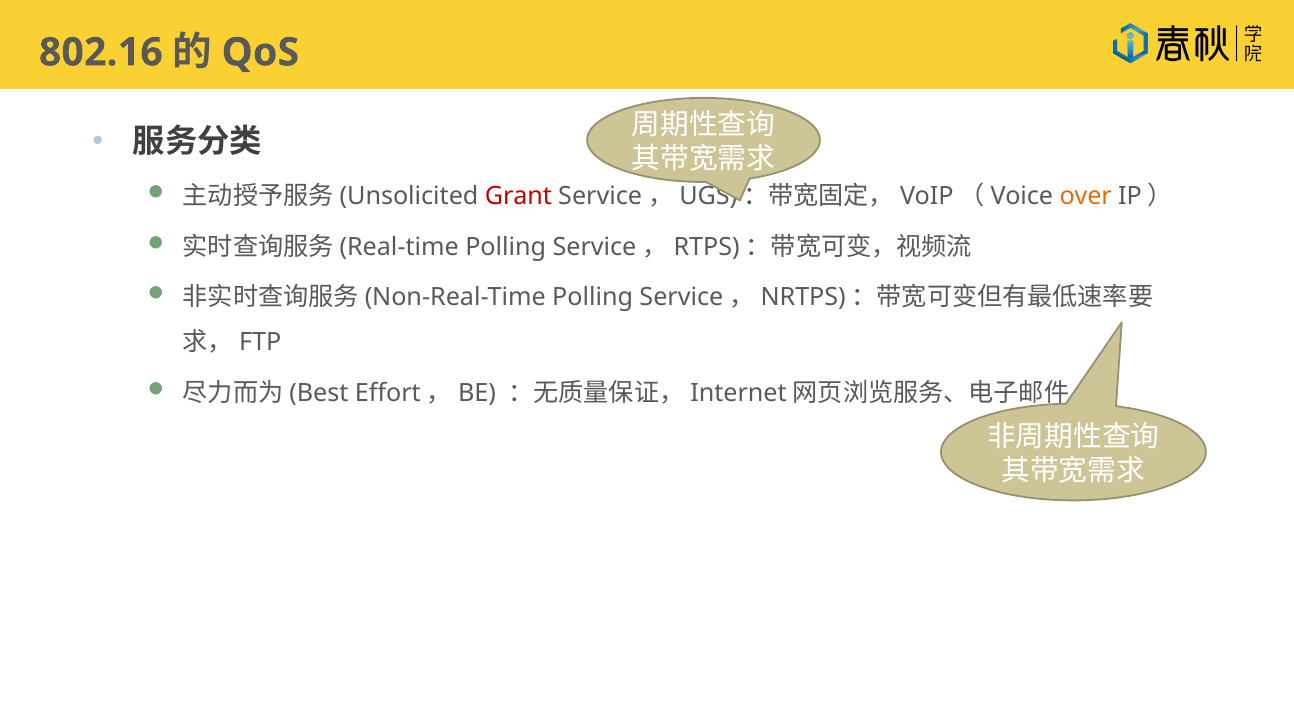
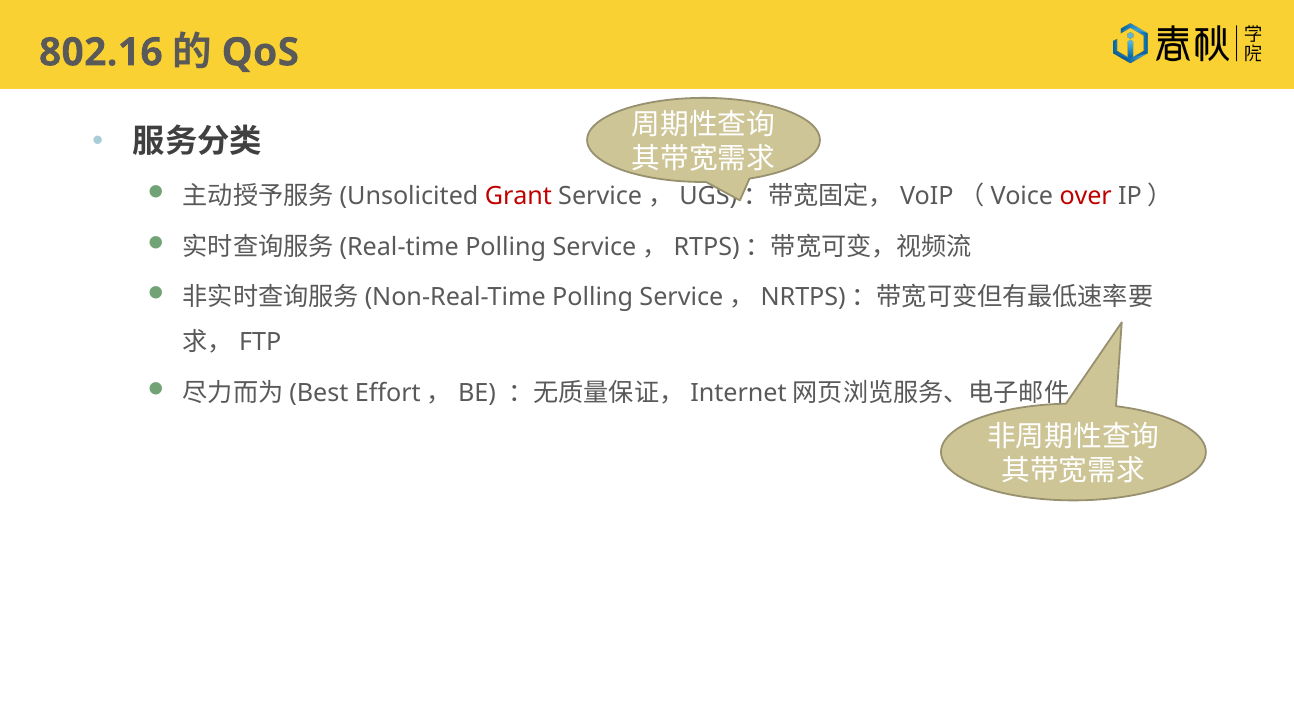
over colour: orange -> red
